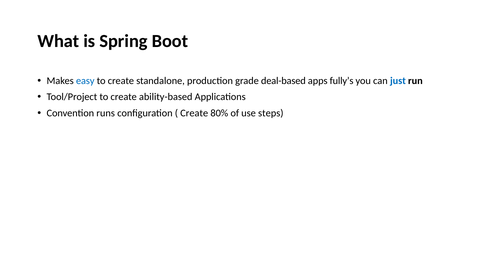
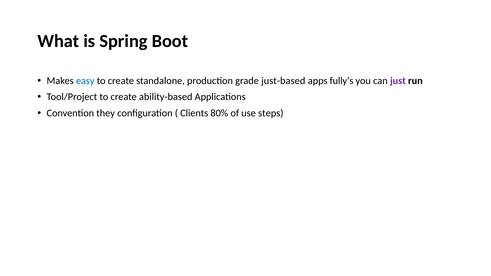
deal-based: deal-based -> just-based
just colour: blue -> purple
runs: runs -> they
Create at (194, 113): Create -> Clients
